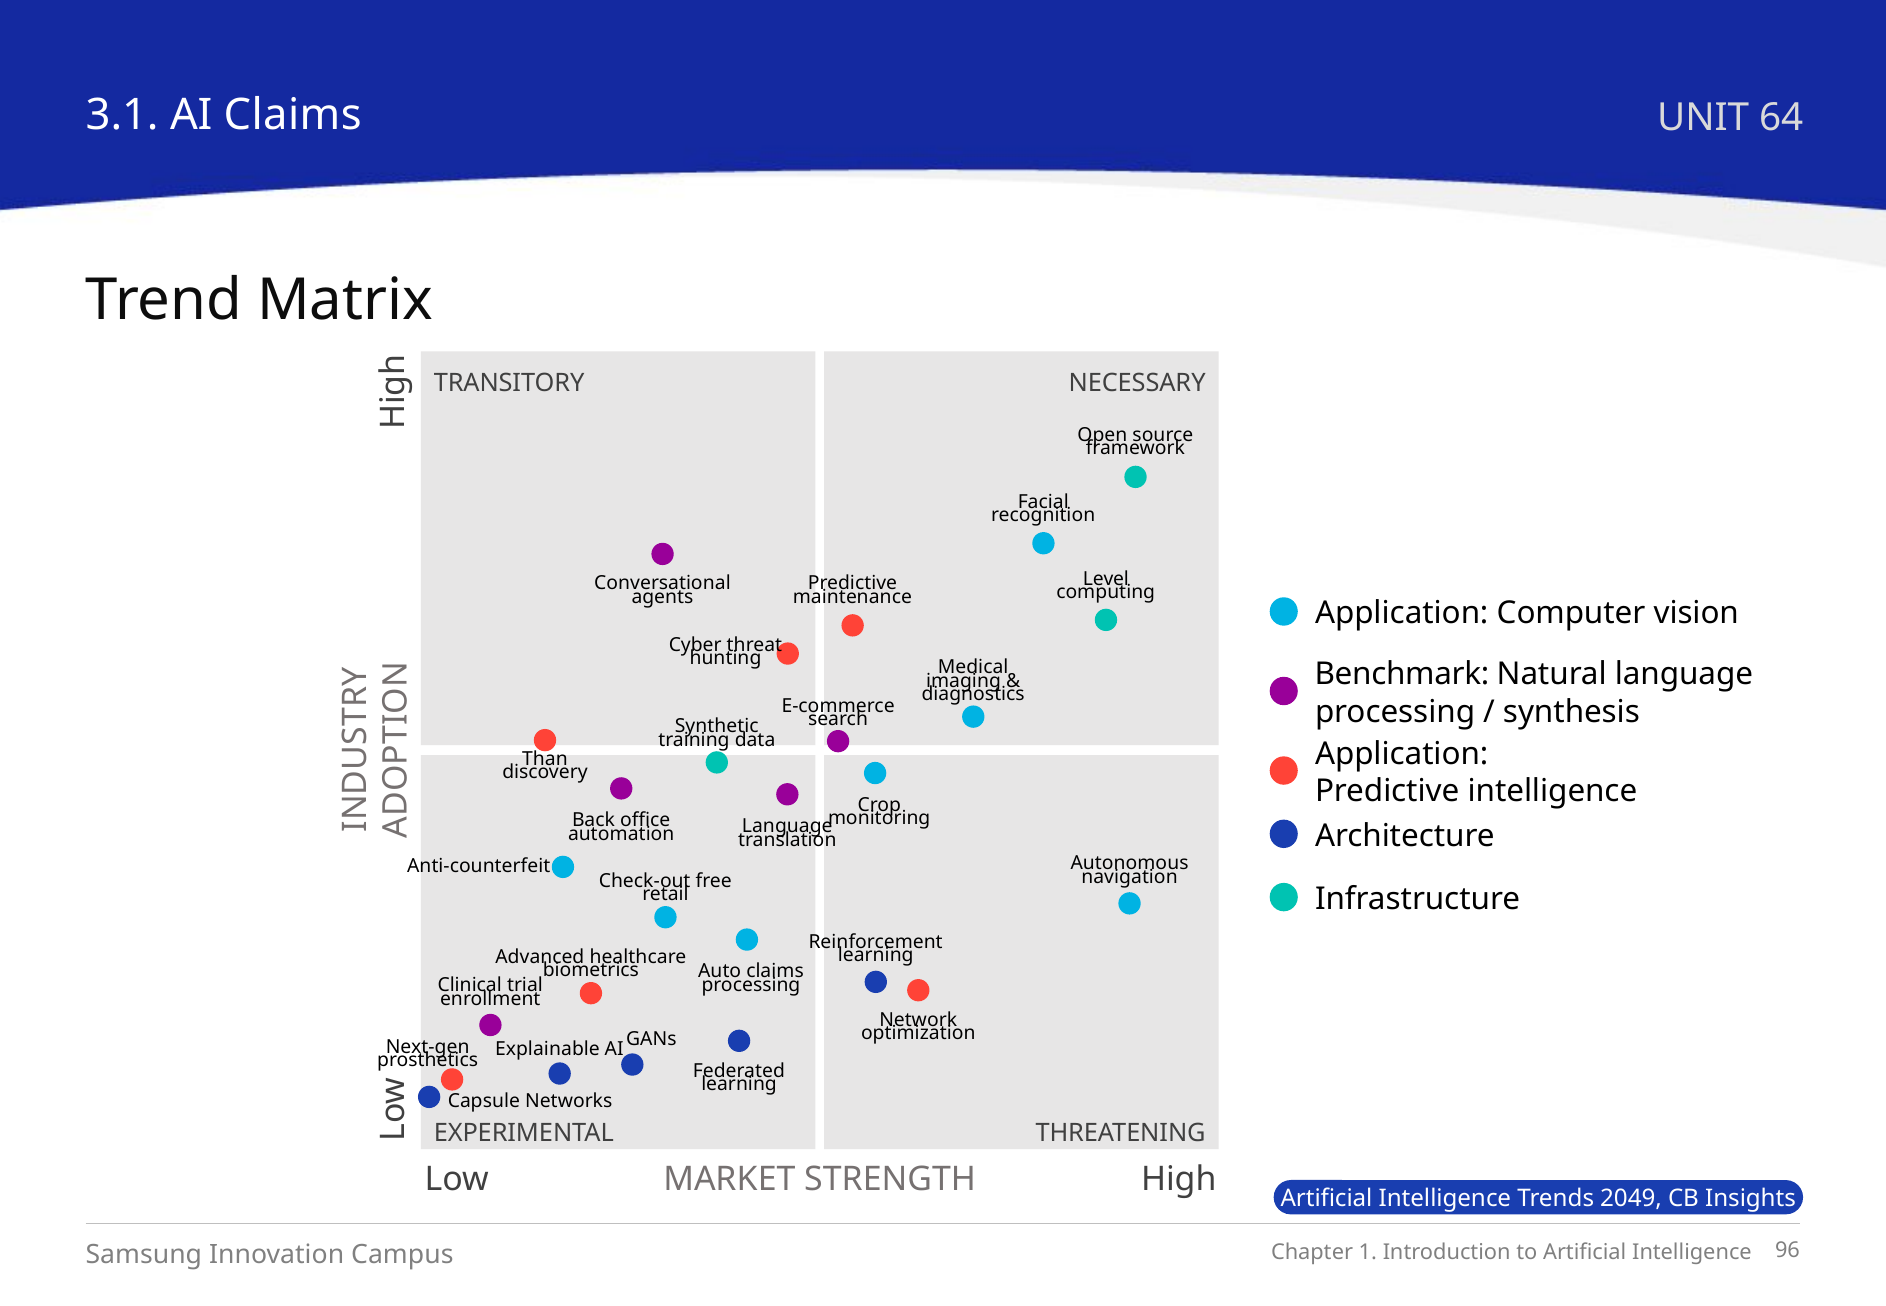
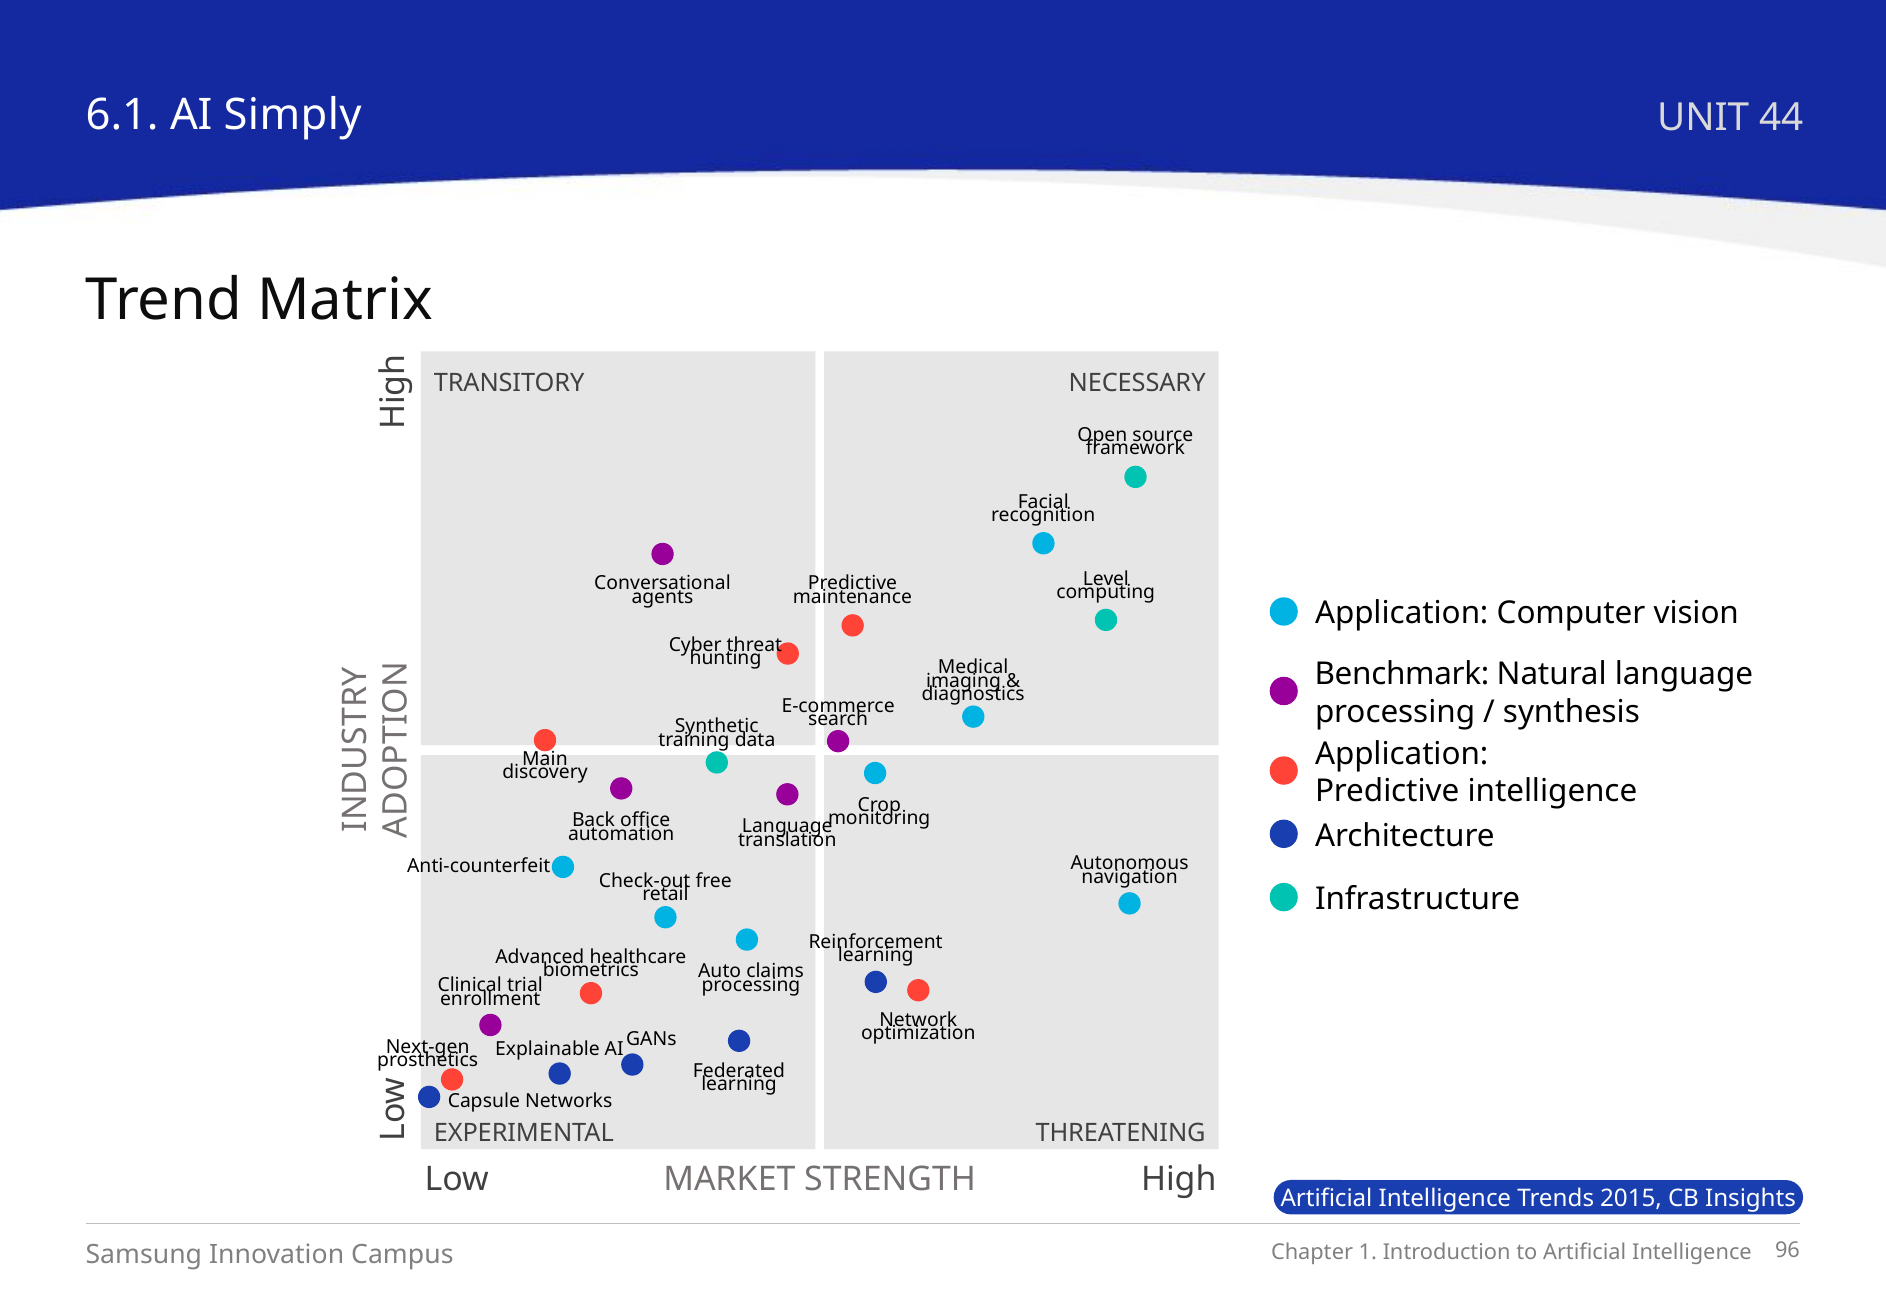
3.1: 3.1 -> 6.1
AI Claims: Claims -> Simply
64: 64 -> 44
Than: Than -> Main
2049: 2049 -> 2015
